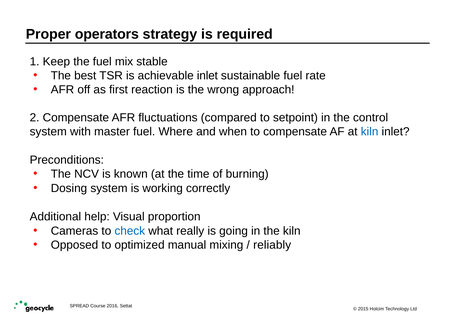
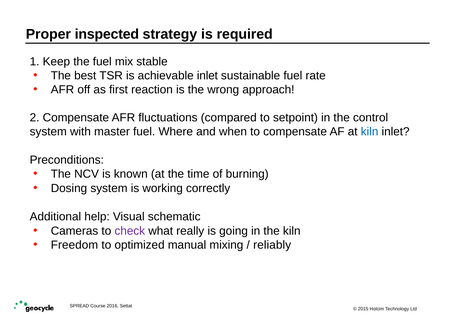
operators: operators -> inspected
proportion: proportion -> schematic
check colour: blue -> purple
Opposed: Opposed -> Freedom
